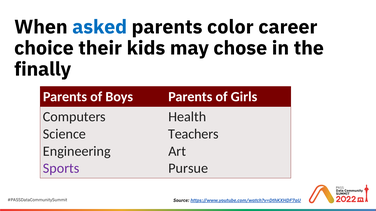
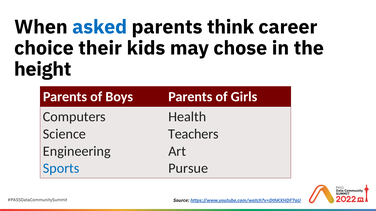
color: color -> think
finally: finally -> height
Sports colour: purple -> blue
